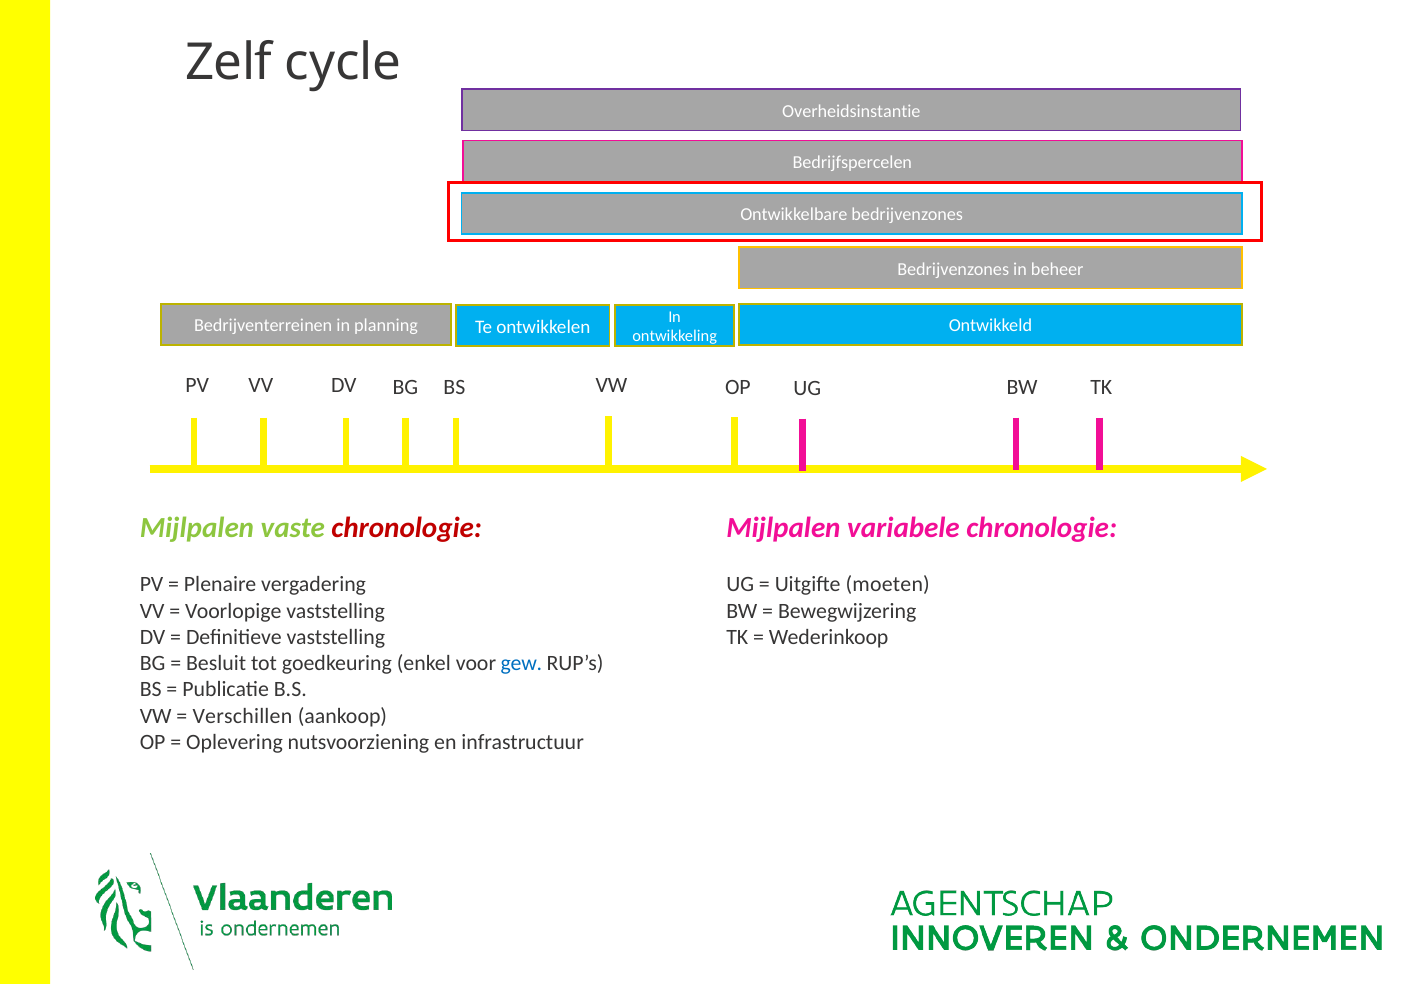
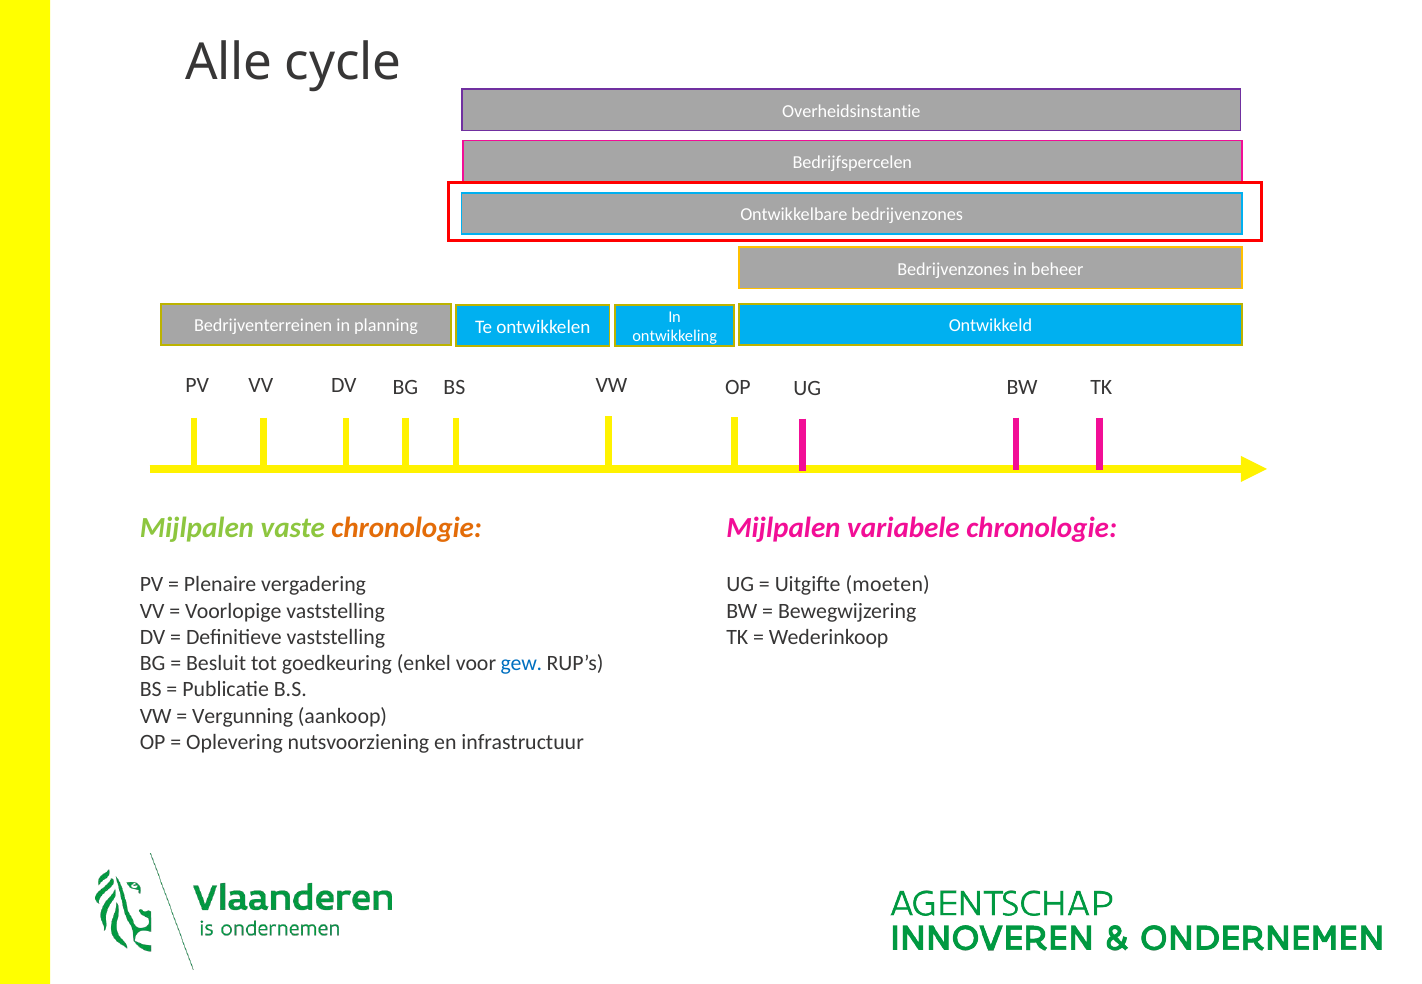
Zelf: Zelf -> Alle
chronologie at (407, 529) colour: red -> orange
Verschillen: Verschillen -> Vergunning
